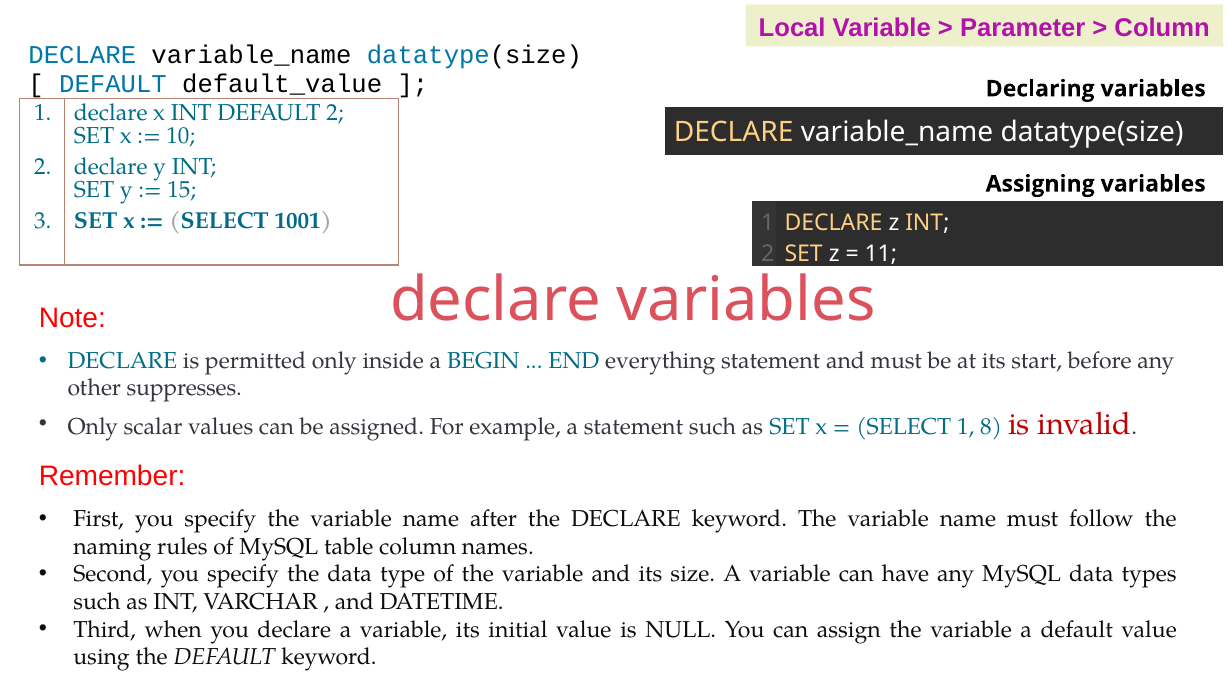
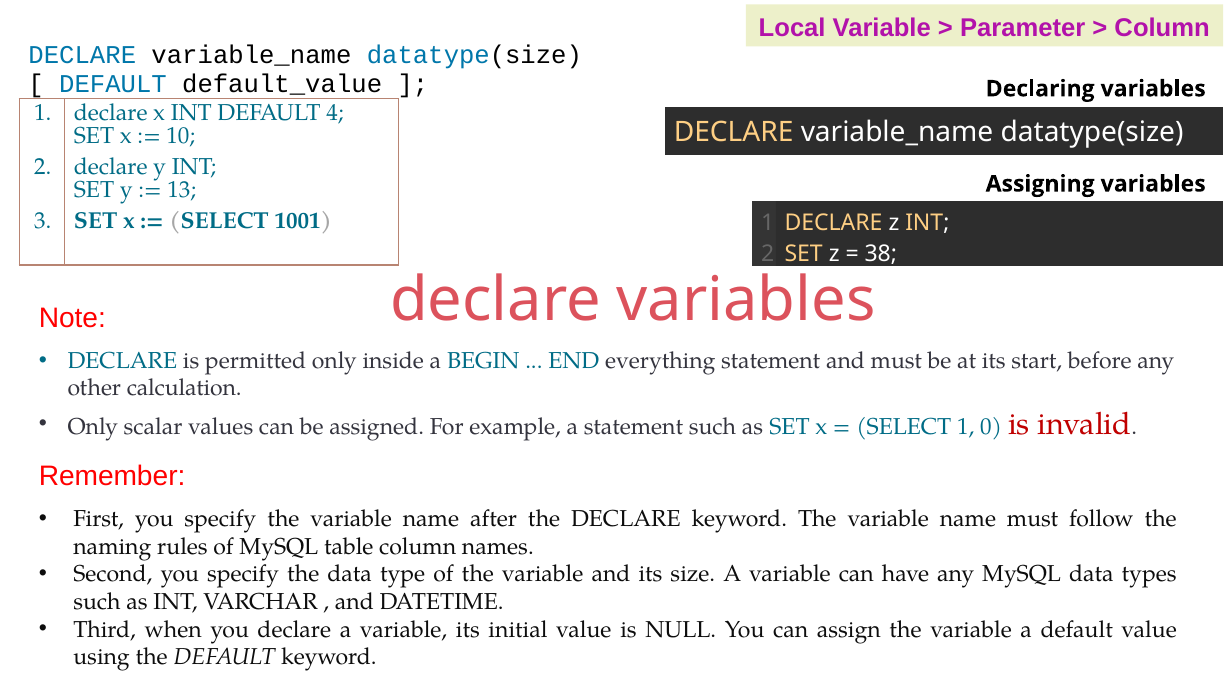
DEFAULT 2: 2 -> 4
15: 15 -> 13
11: 11 -> 38
suppresses: suppresses -> calculation
8: 8 -> 0
